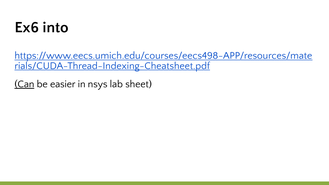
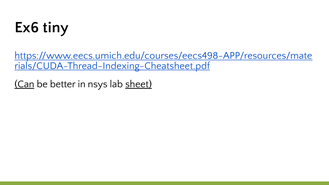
into: into -> tiny
easier: easier -> better
sheet underline: none -> present
